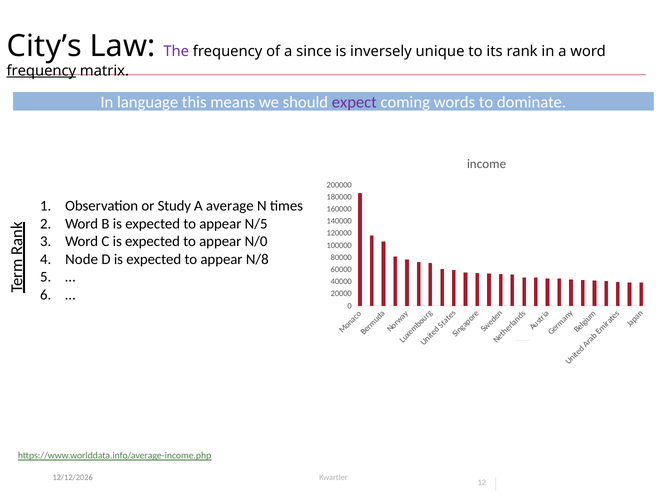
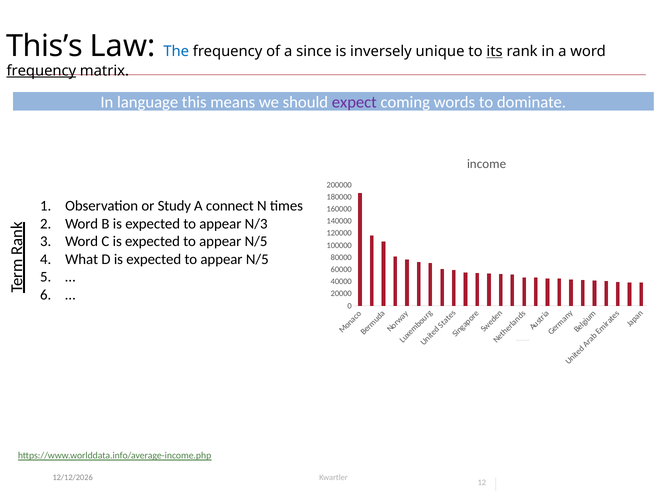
City’s: City’s -> This’s
The colour: purple -> blue
its underline: none -> present
average: average -> connect
N/5: N/5 -> N/3
N/0 at (256, 242): N/0 -> N/5
Node: Node -> What
N/8 at (257, 259): N/8 -> N/5
